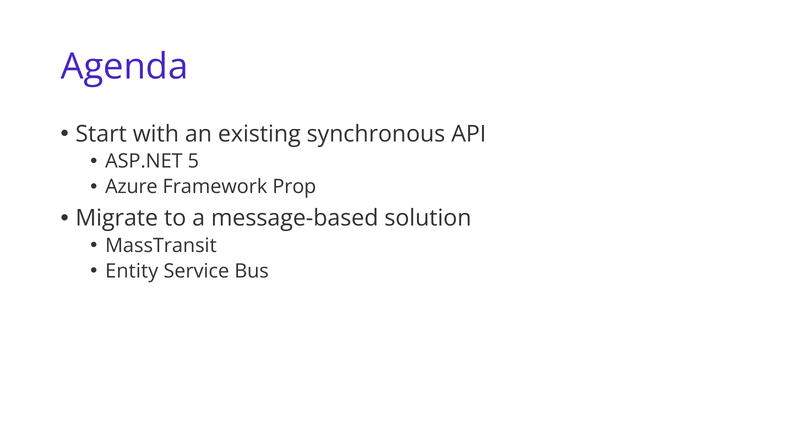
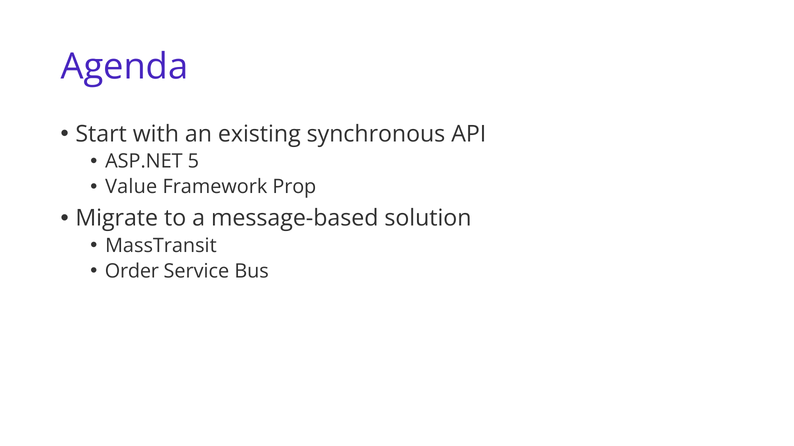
Azure: Azure -> Value
Entity: Entity -> Order
